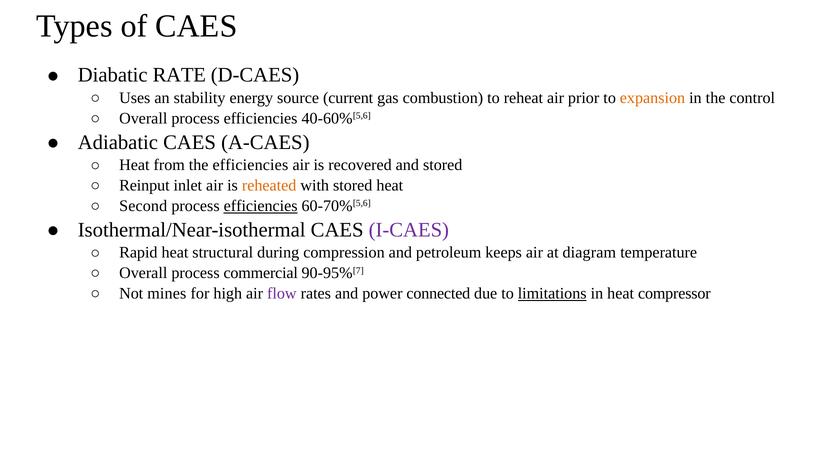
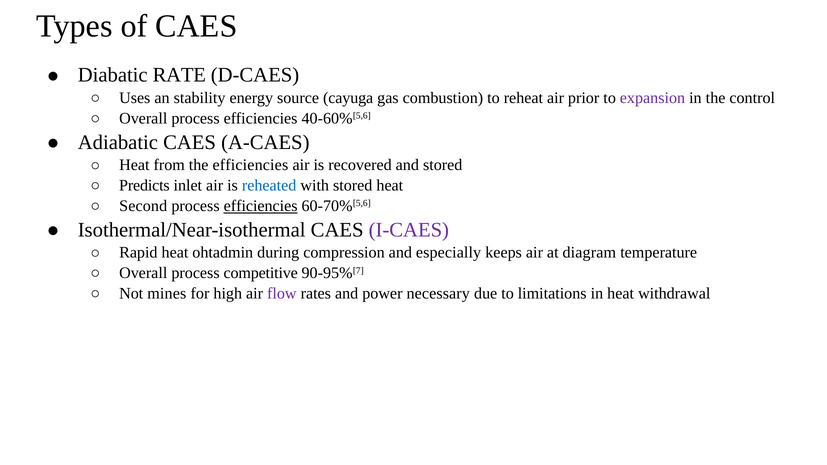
current: current -> cayuga
expansion colour: orange -> purple
Reinput: Reinput -> Predicts
reheated colour: orange -> blue
structural: structural -> ohtadmin
petroleum: petroleum -> especially
commercial: commercial -> competitive
connected: connected -> necessary
limitations underline: present -> none
compressor: compressor -> withdrawal
